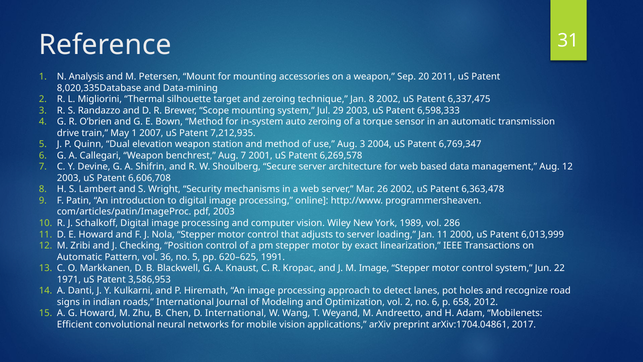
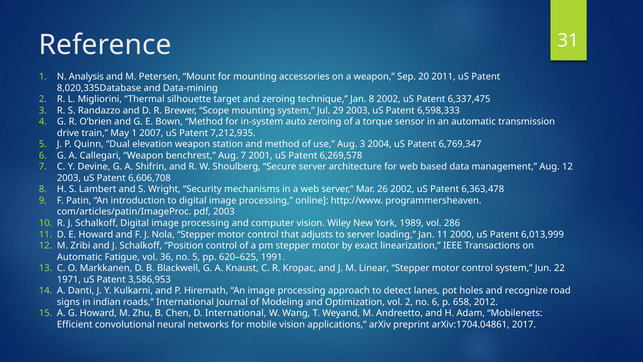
and J Checking: Checking -> Schalkoff
Pattern: Pattern -> Fatigue
M Image: Image -> Linear
